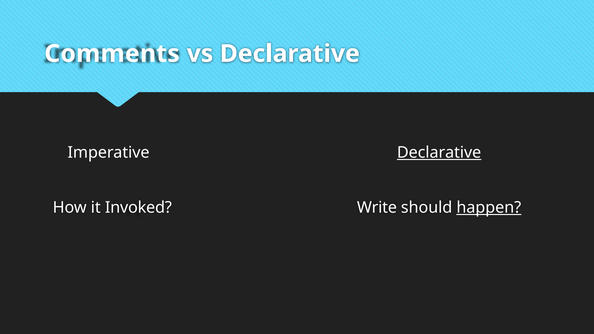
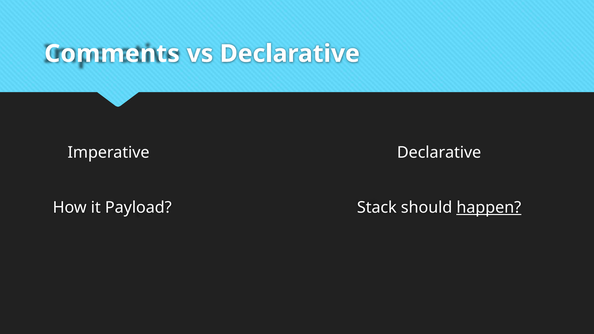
Declarative at (439, 153) underline: present -> none
Invoked: Invoked -> Payload
Write: Write -> Stack
